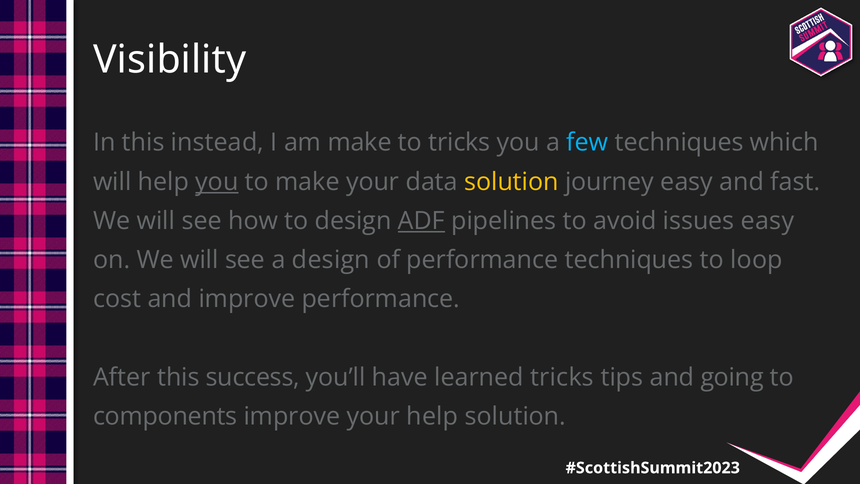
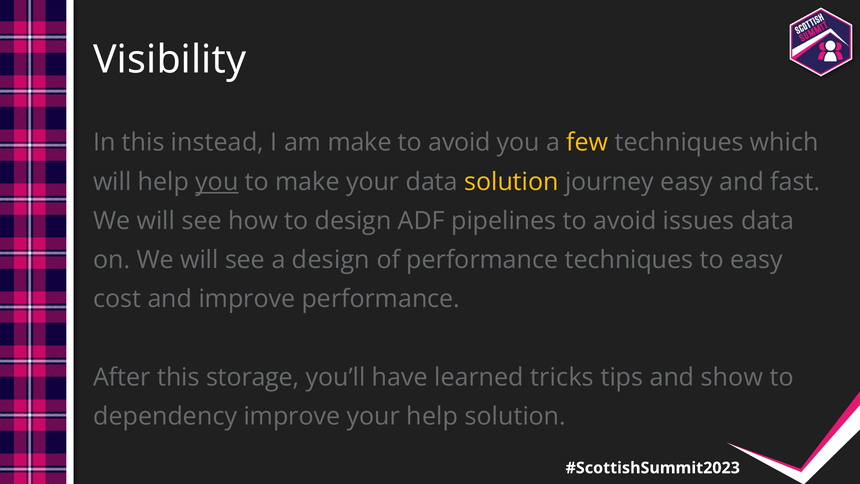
tricks at (459, 143): tricks -> avoid
few colour: light blue -> yellow
ADF underline: present -> none
issues easy: easy -> data
to loop: loop -> easy
success: success -> storage
going: going -> show
components: components -> dependency
